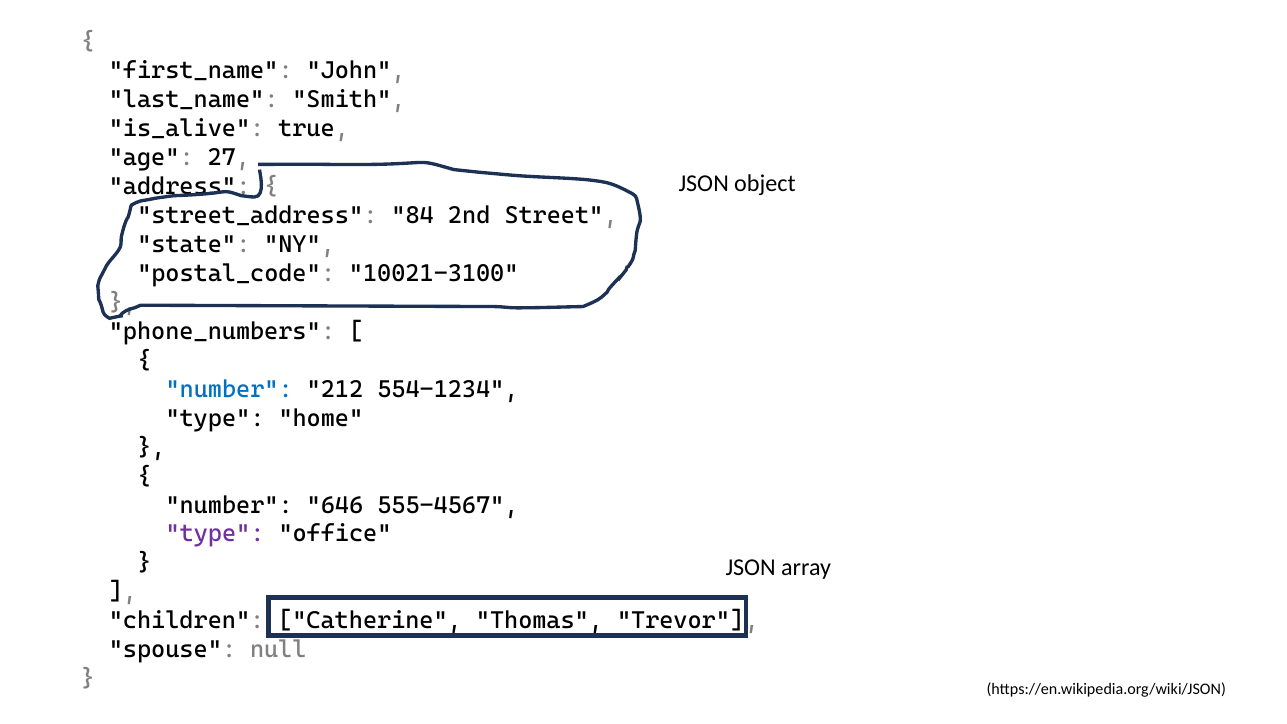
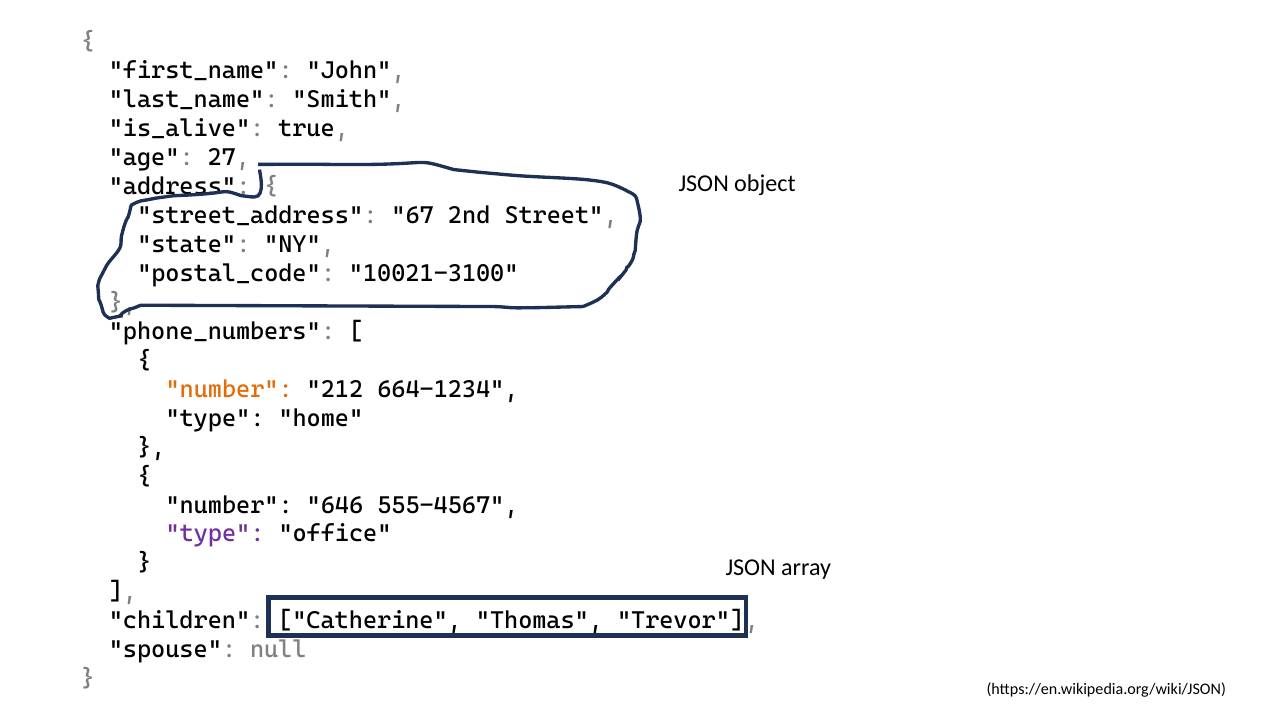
84: 84 -> 67
number at (229, 389) colour: blue -> orange
554-1234: 554-1234 -> 664-1234
